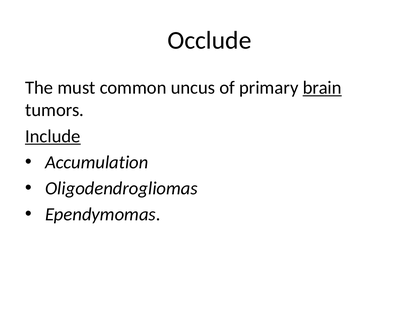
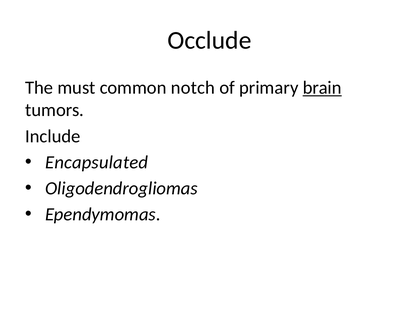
uncus: uncus -> notch
Include underline: present -> none
Accumulation: Accumulation -> Encapsulated
